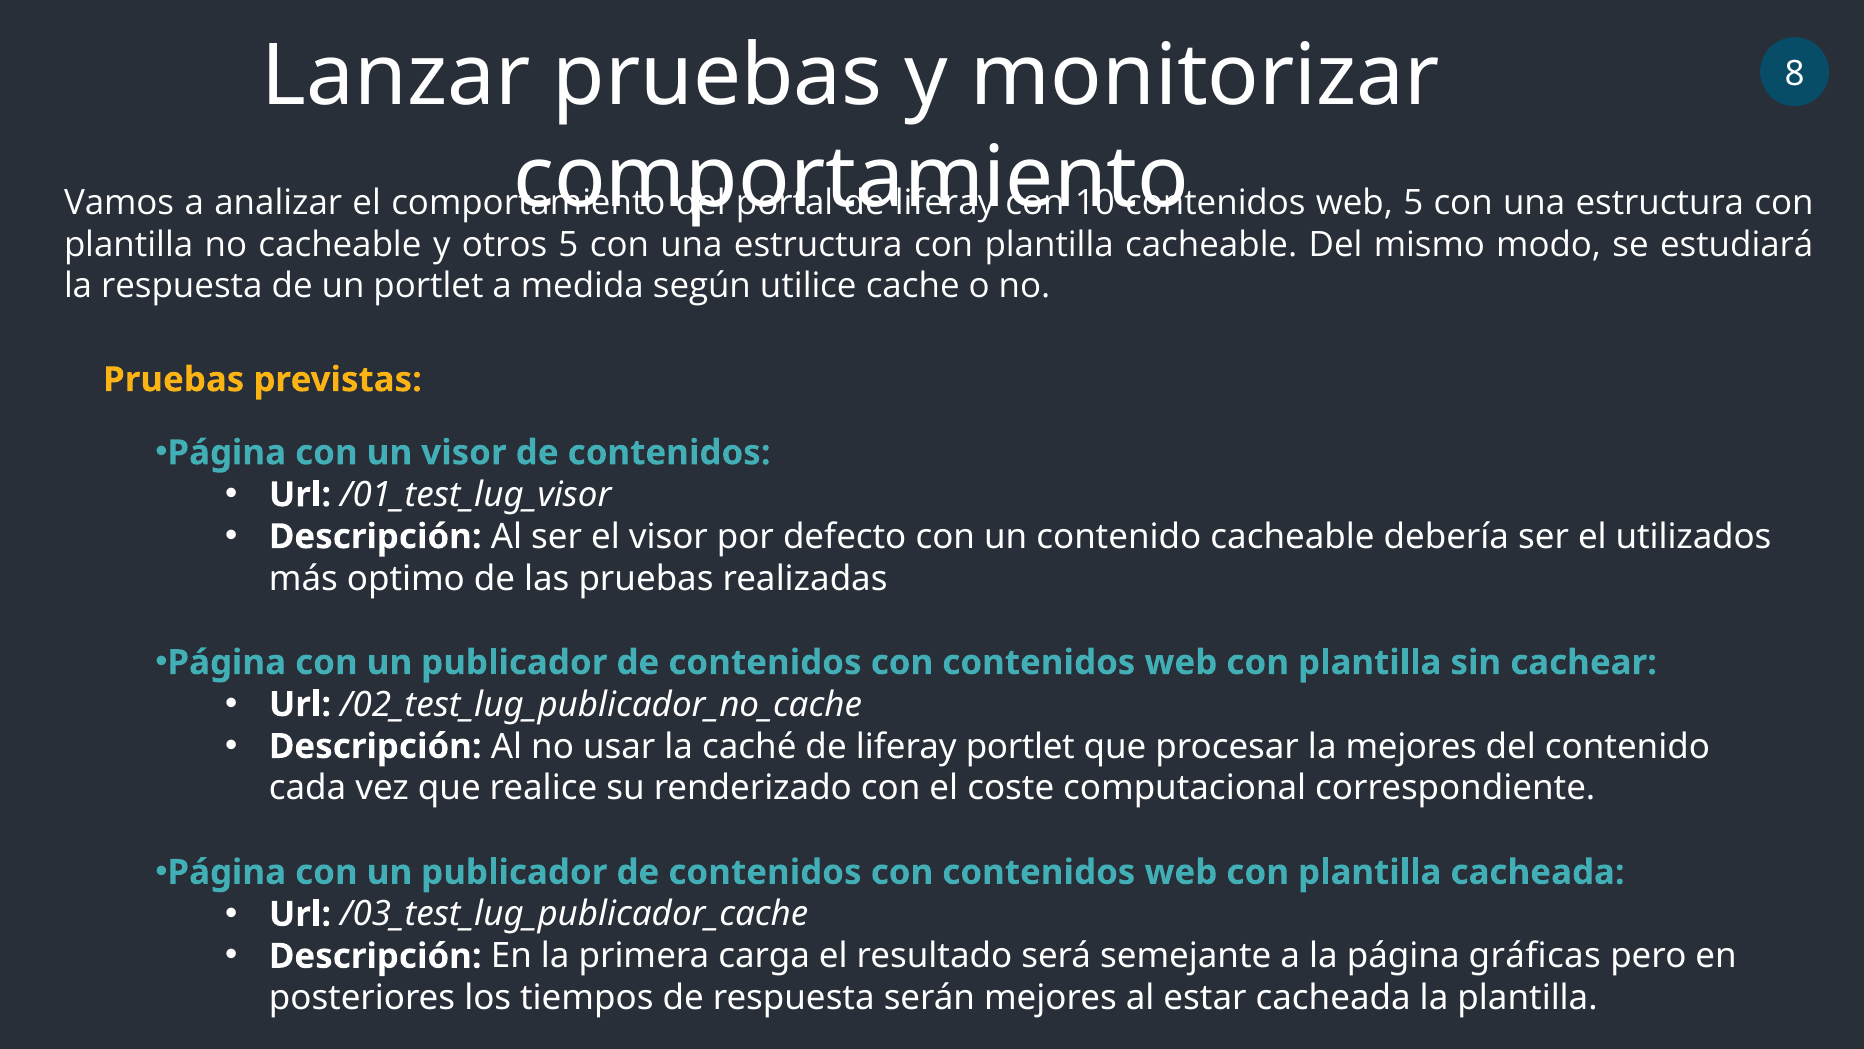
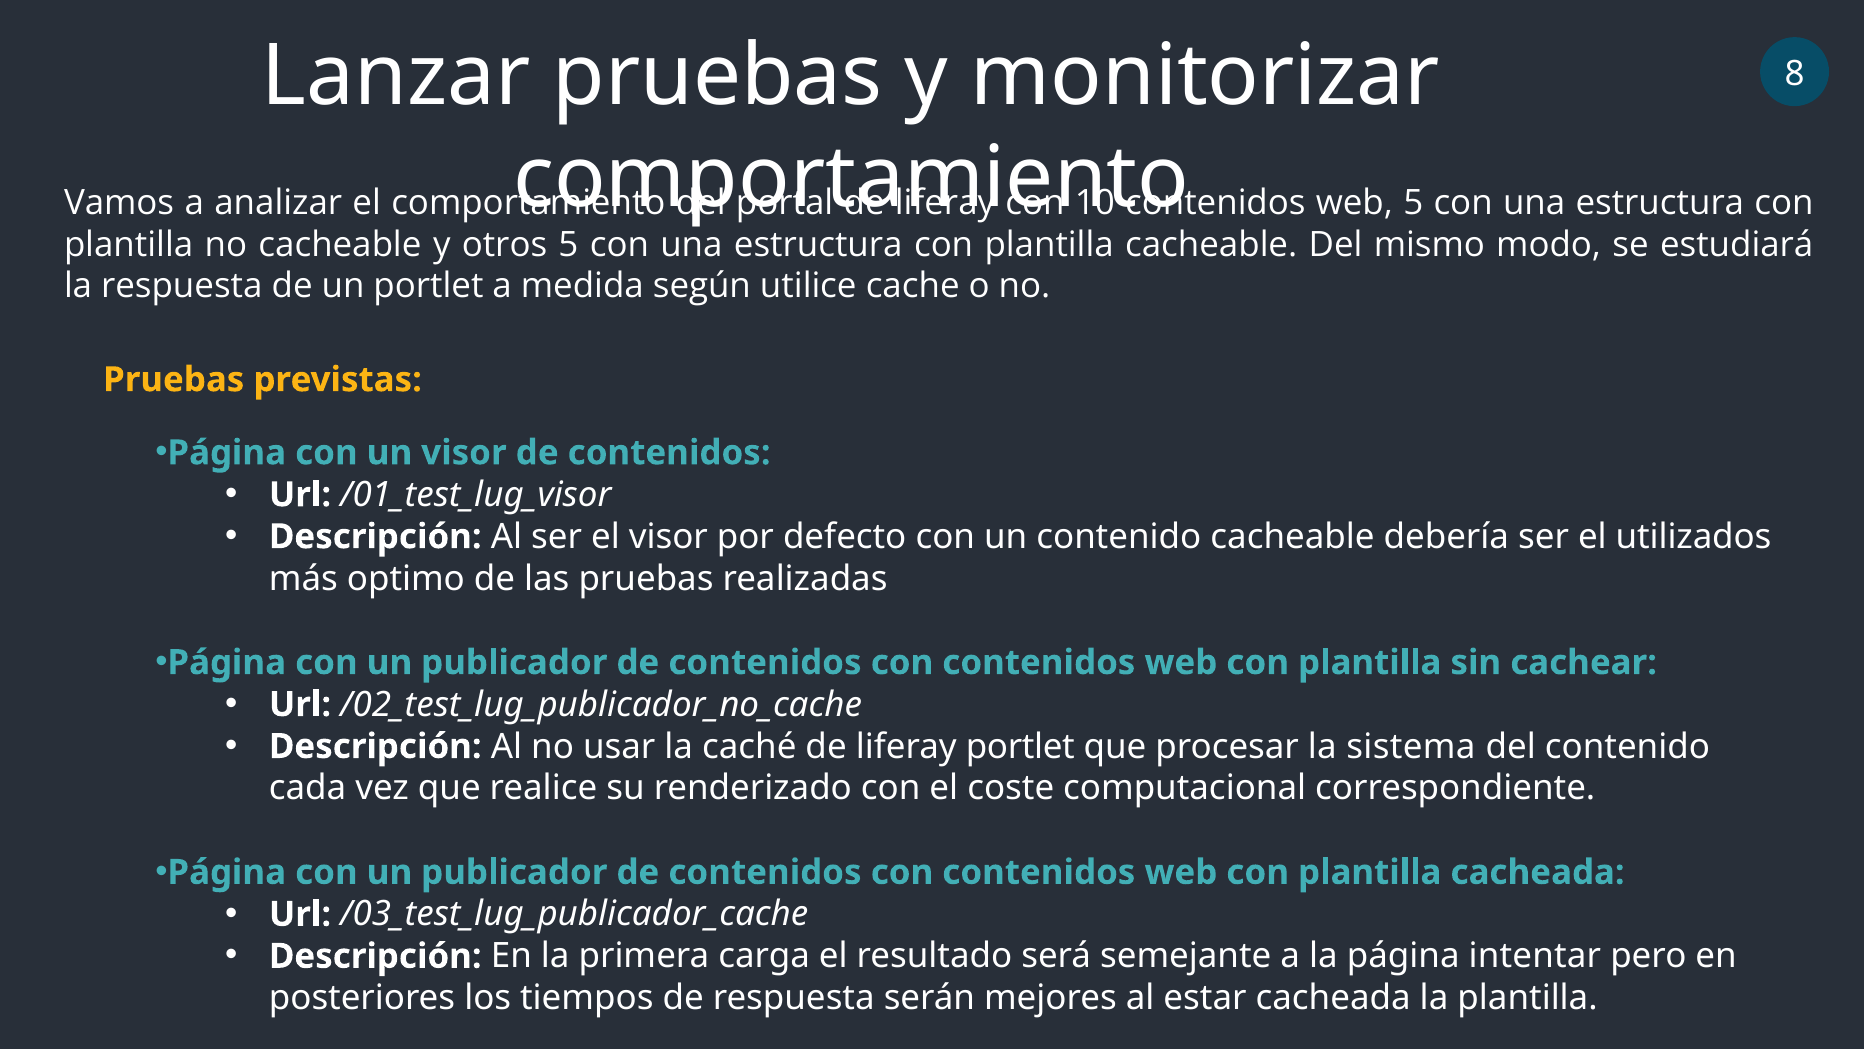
la mejores: mejores -> sistema
gráficas: gráficas -> intentar
